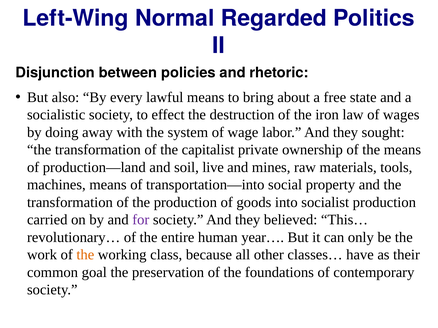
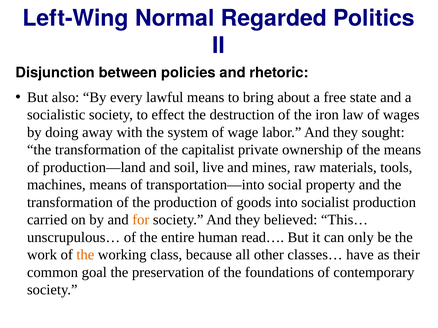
for colour: purple -> orange
revolutionary…: revolutionary… -> unscrupulous…
year…: year… -> read…
